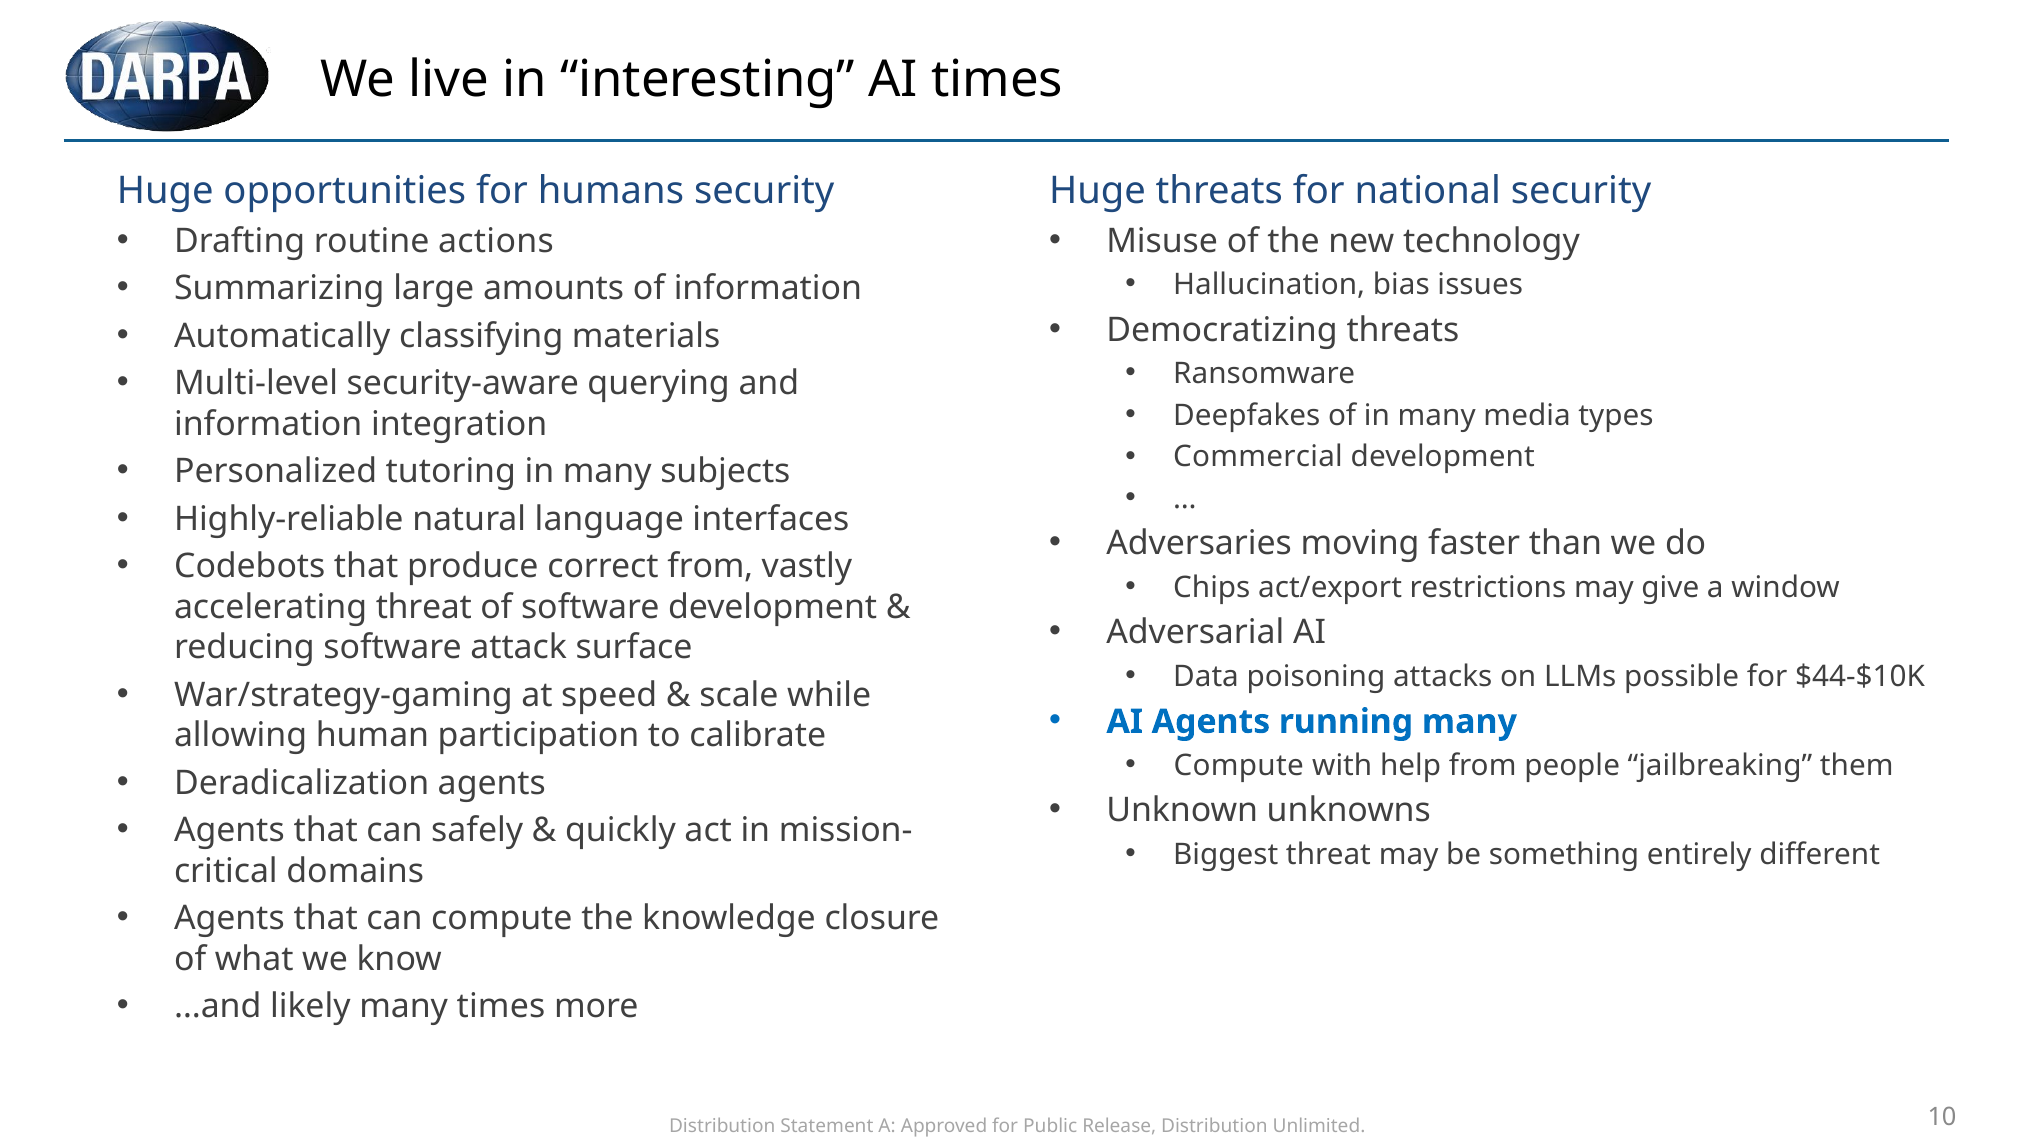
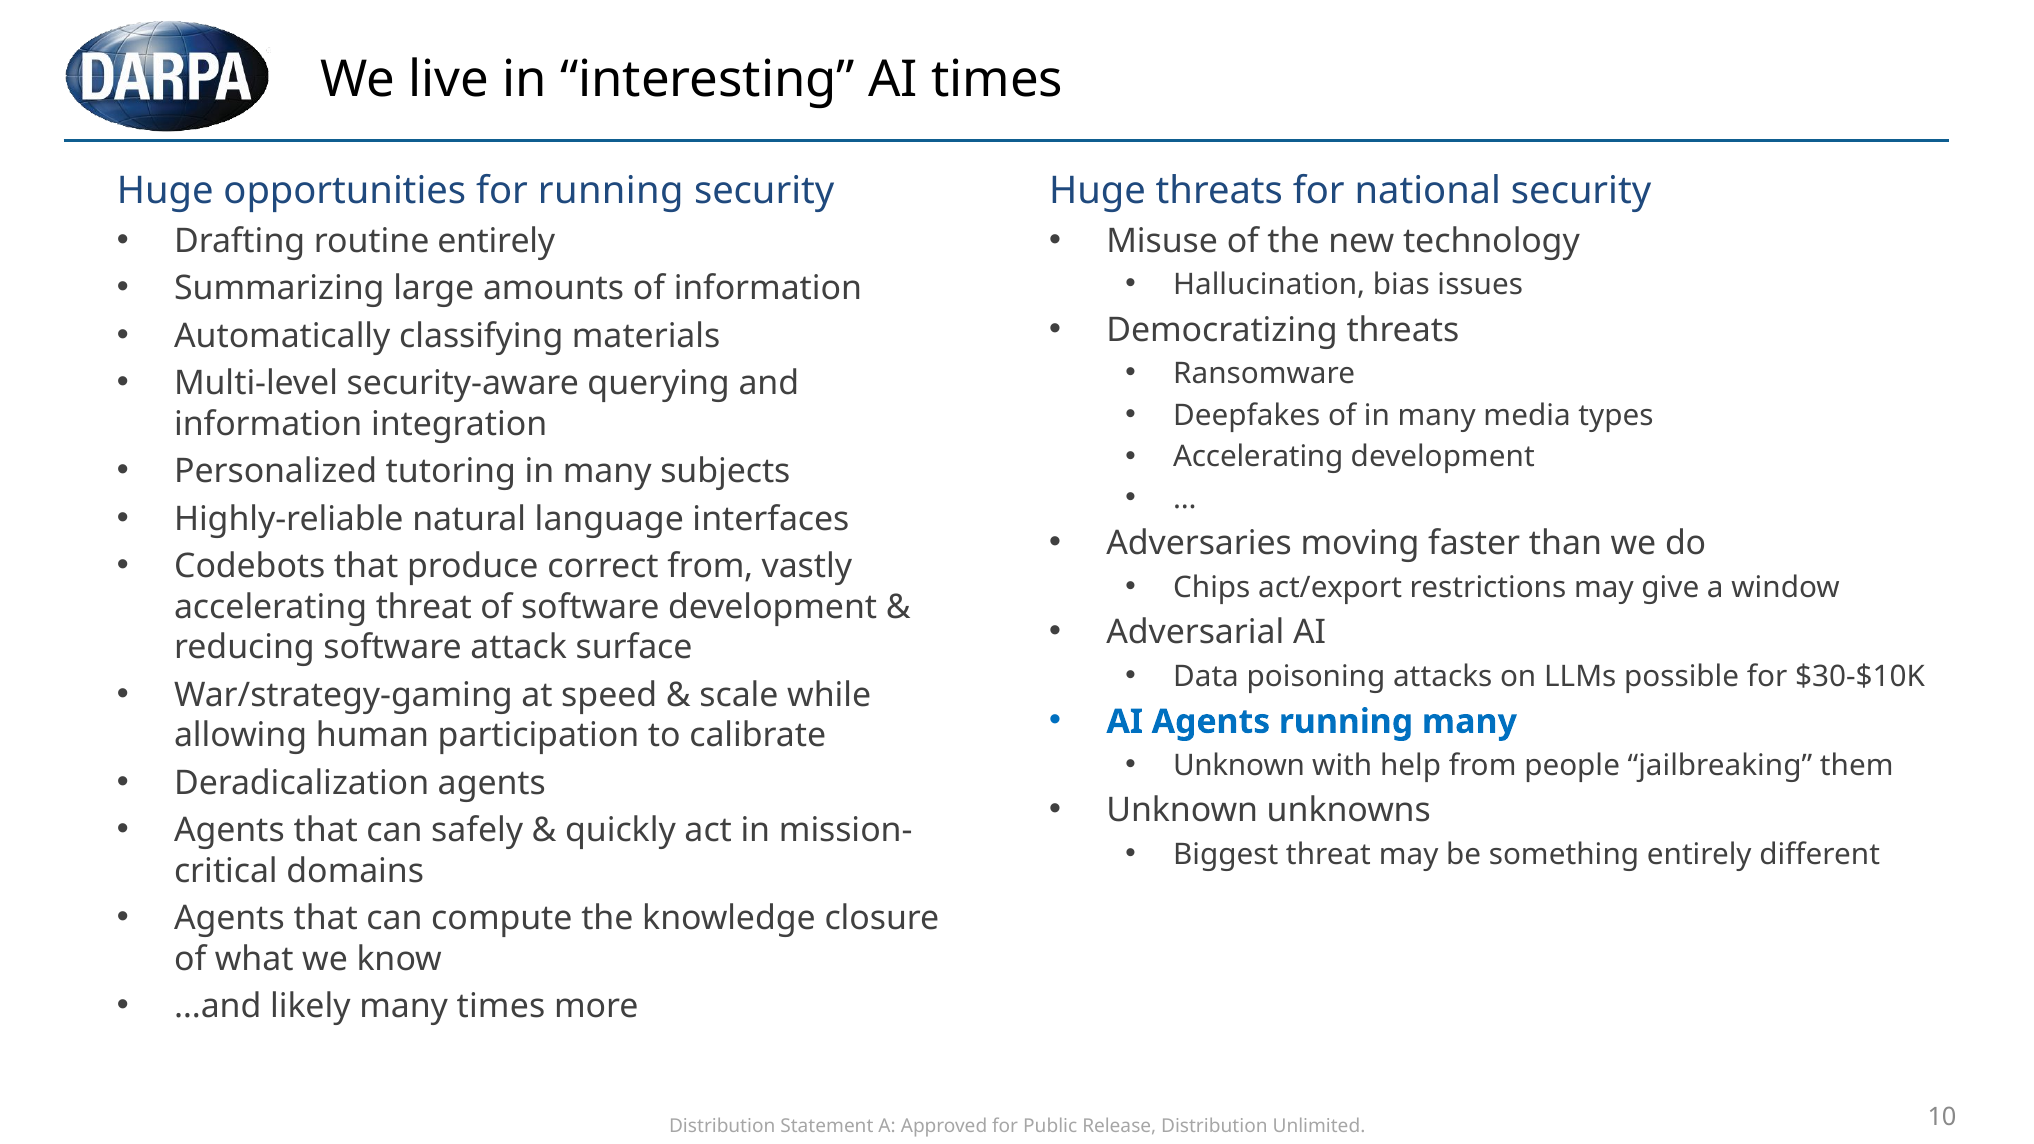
for humans: humans -> running
routine actions: actions -> entirely
Commercial at (1258, 457): Commercial -> Accelerating
$44-$10K: $44-$10K -> $30-$10K
Compute at (1239, 766): Compute -> Unknown
